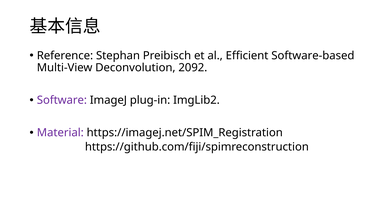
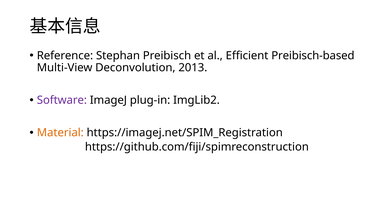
Software-based: Software-based -> Preibisch-based
2092: 2092 -> 2013
Material colour: purple -> orange
